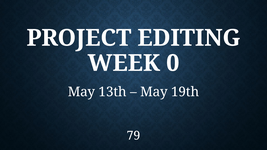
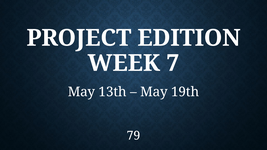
EDITING: EDITING -> EDITION
0: 0 -> 7
